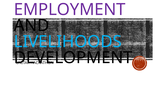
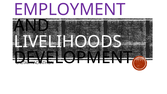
LIVELIHOODS colour: light blue -> white
